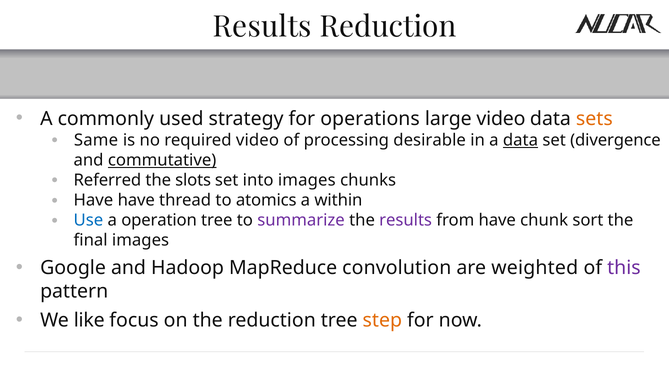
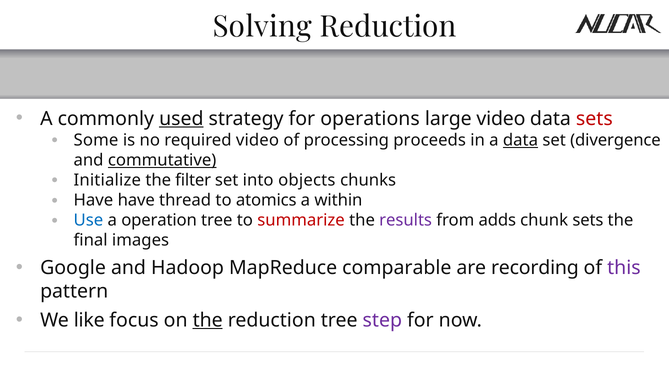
Results at (262, 27): Results -> Solving
used underline: none -> present
sets at (594, 119) colour: orange -> red
Same: Same -> Some
desirable: desirable -> proceeds
Referred: Referred -> Initialize
slots: slots -> filter
into images: images -> objects
summarize colour: purple -> red
from have: have -> adds
chunk sort: sort -> sets
convolution: convolution -> comparable
weighted: weighted -> recording
the at (208, 321) underline: none -> present
step colour: orange -> purple
